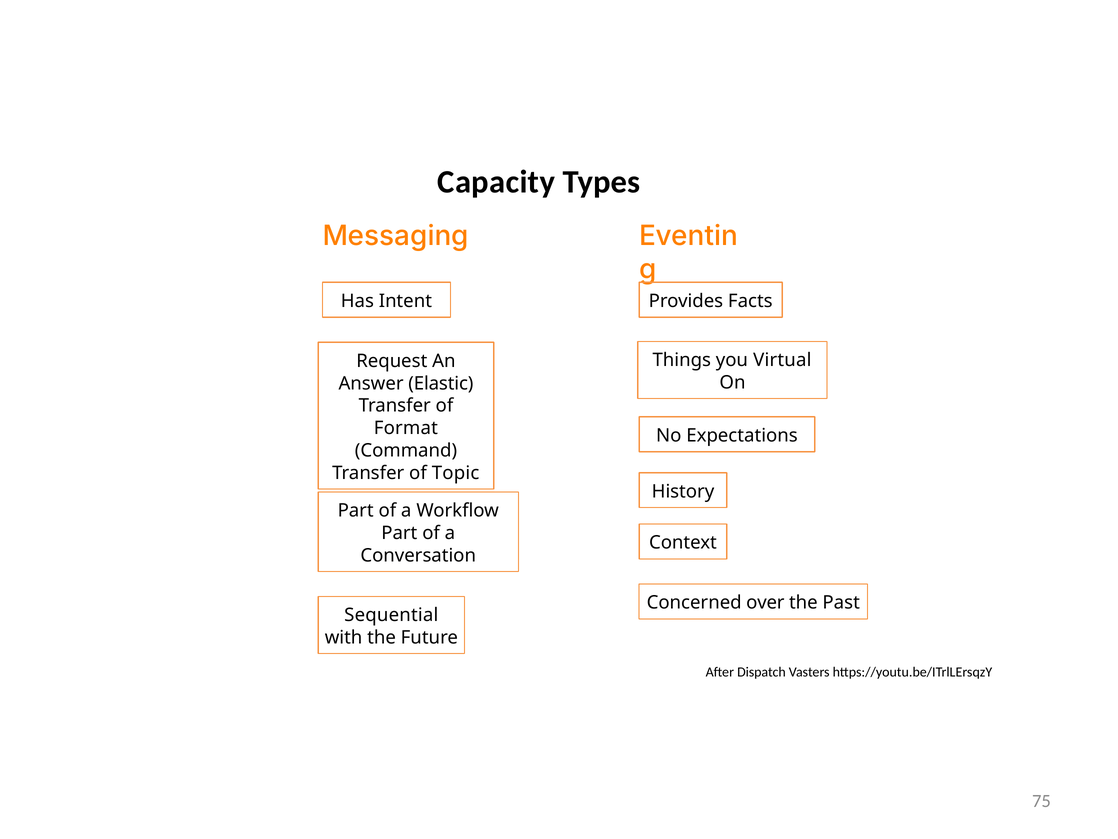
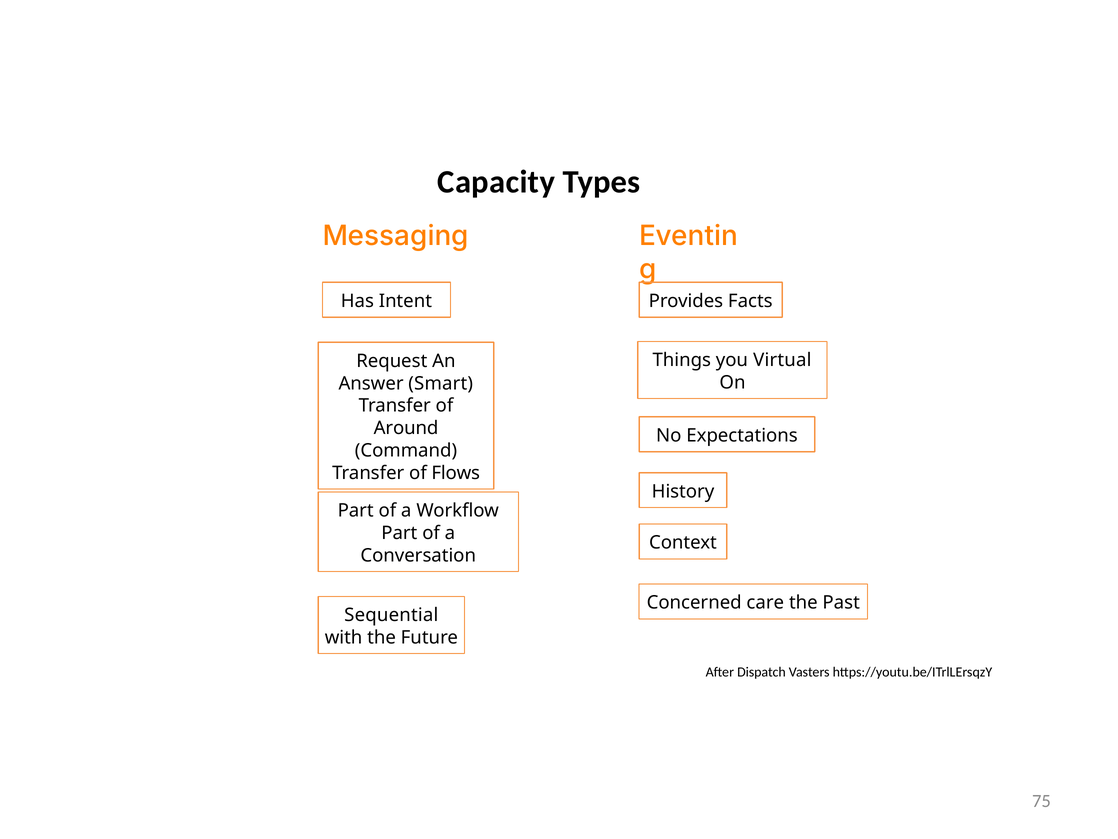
Elastic: Elastic -> Smart
Format: Format -> Around
Topic: Topic -> Flows
over: over -> care
